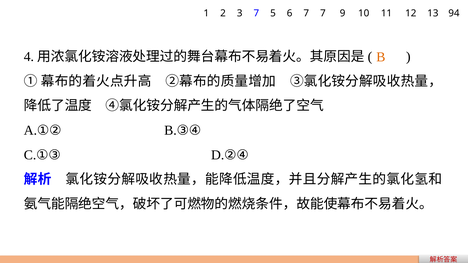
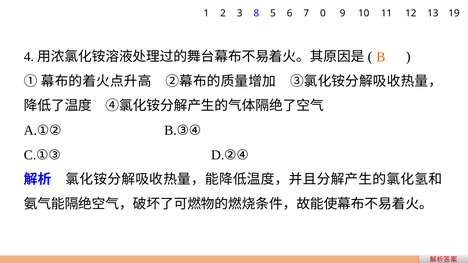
3 7: 7 -> 8
7 7: 7 -> 0
94: 94 -> 19
